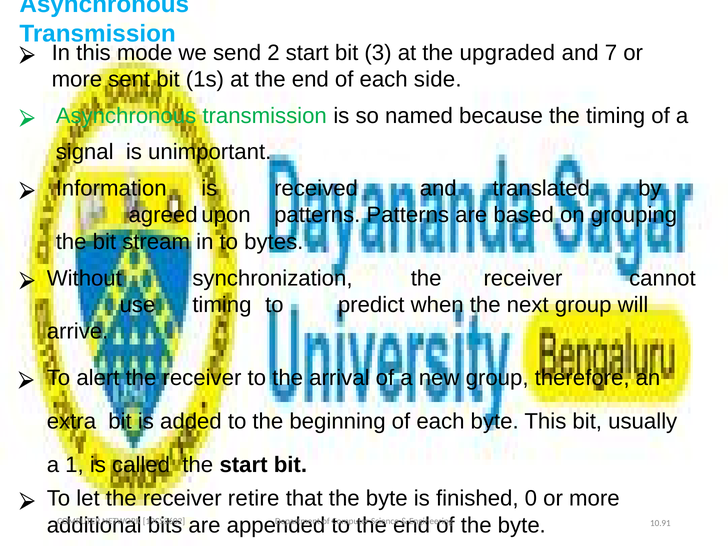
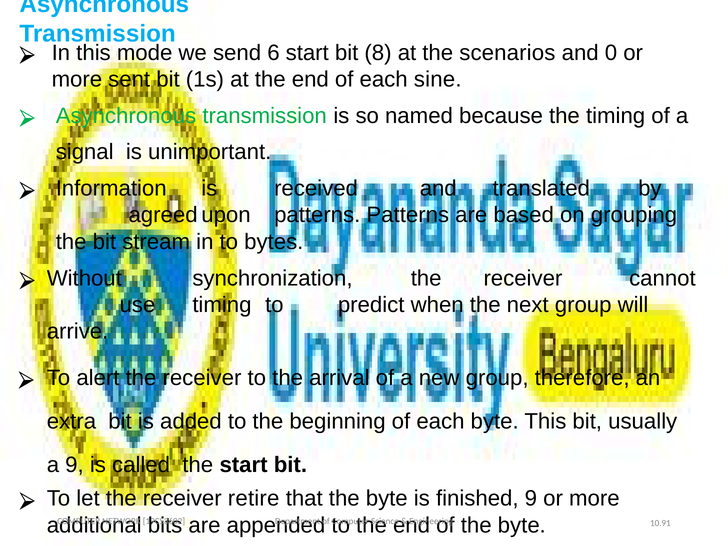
2: 2 -> 6
3: 3 -> 8
upgraded: upgraded -> scenarios
7: 7 -> 0
side: side -> sine
a 1: 1 -> 9
finished 0: 0 -> 9
